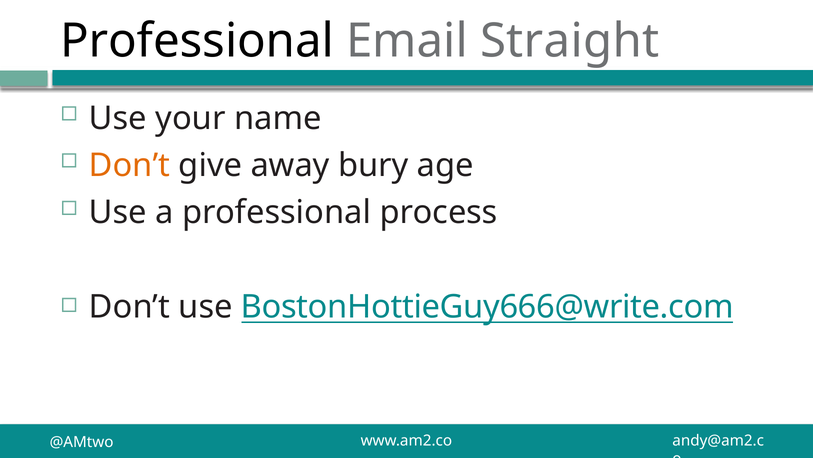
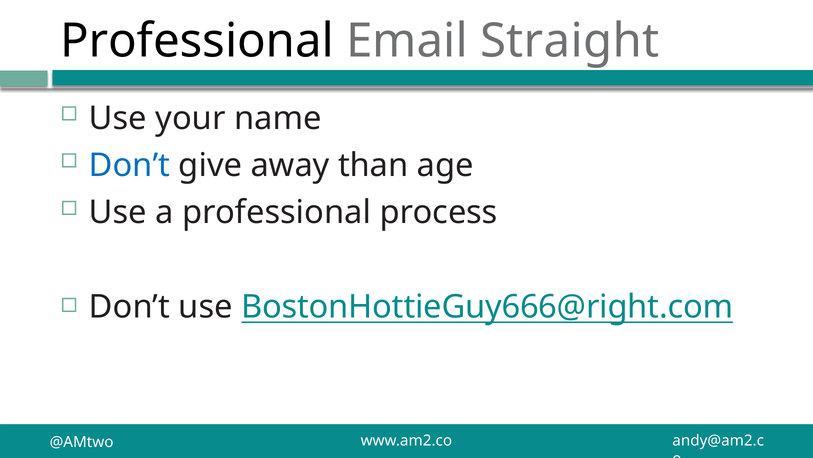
Don’t at (129, 165) colour: orange -> blue
bury: bury -> than
BostonHottieGuy666@write.com: BostonHottieGuy666@write.com -> BostonHottieGuy666@right.com
